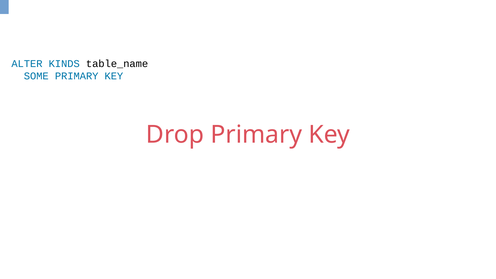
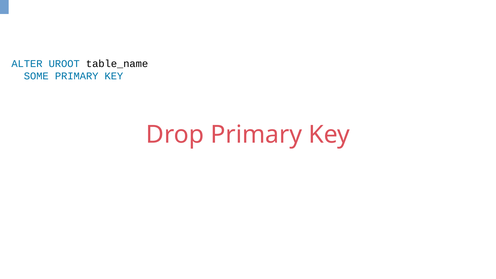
KINDS: KINDS -> UROOT
